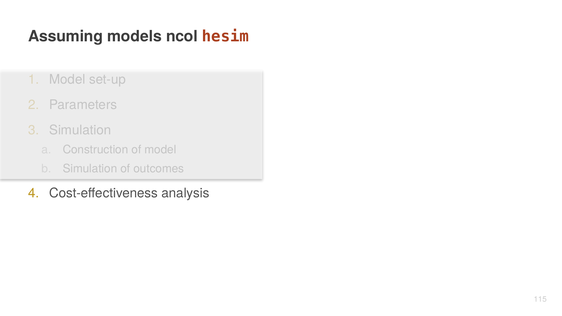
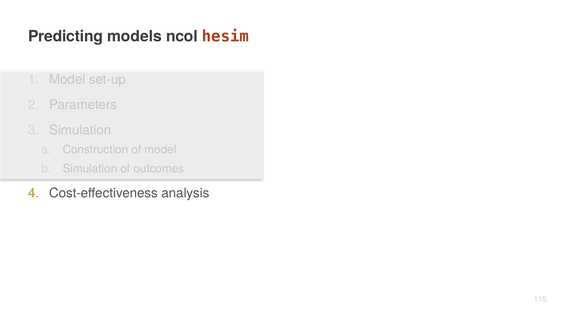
Assuming: Assuming -> Predicting
